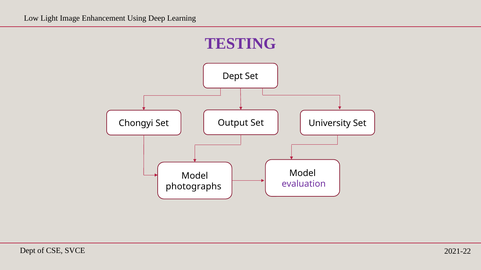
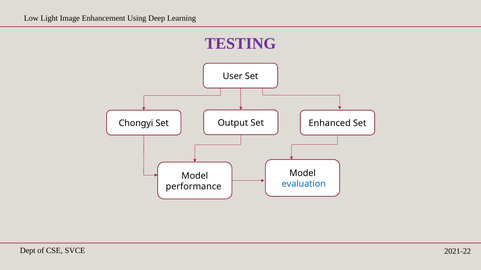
Dept at (233, 76): Dept -> User
University: University -> Enhanced
evaluation colour: purple -> blue
photographs: photographs -> performance
